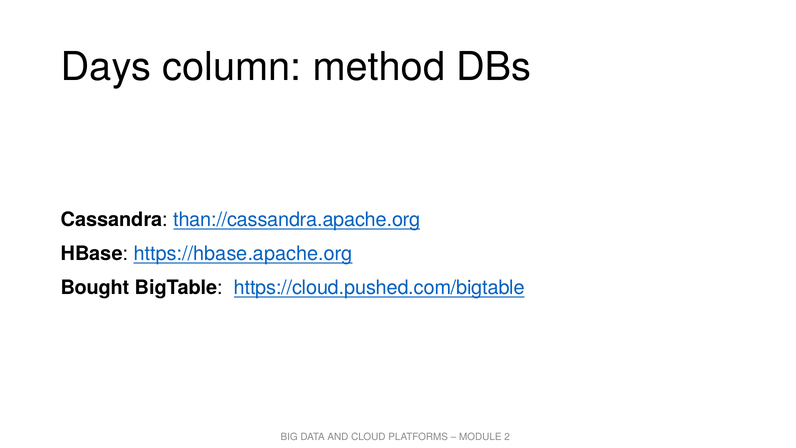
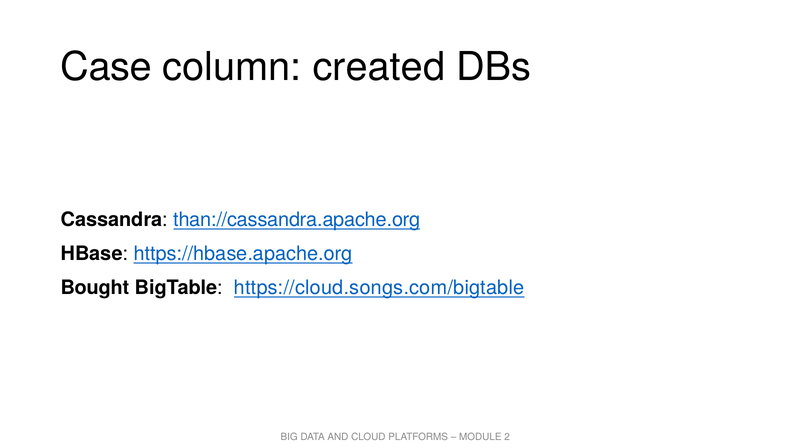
Days: Days -> Case
method: method -> created
https://cloud.pushed.com/bigtable: https://cloud.pushed.com/bigtable -> https://cloud.songs.com/bigtable
